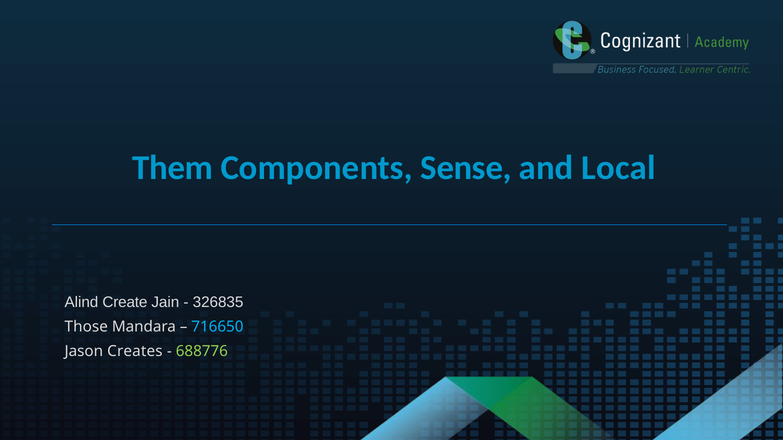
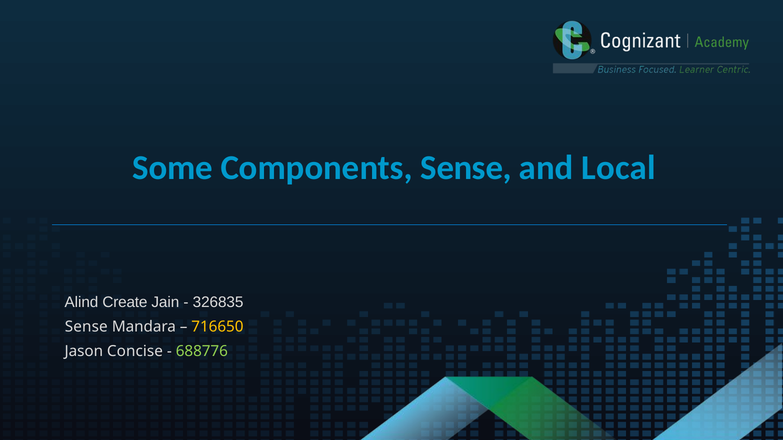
Them: Them -> Some
Those at (86, 327): Those -> Sense
716650 colour: light blue -> yellow
Creates: Creates -> Concise
